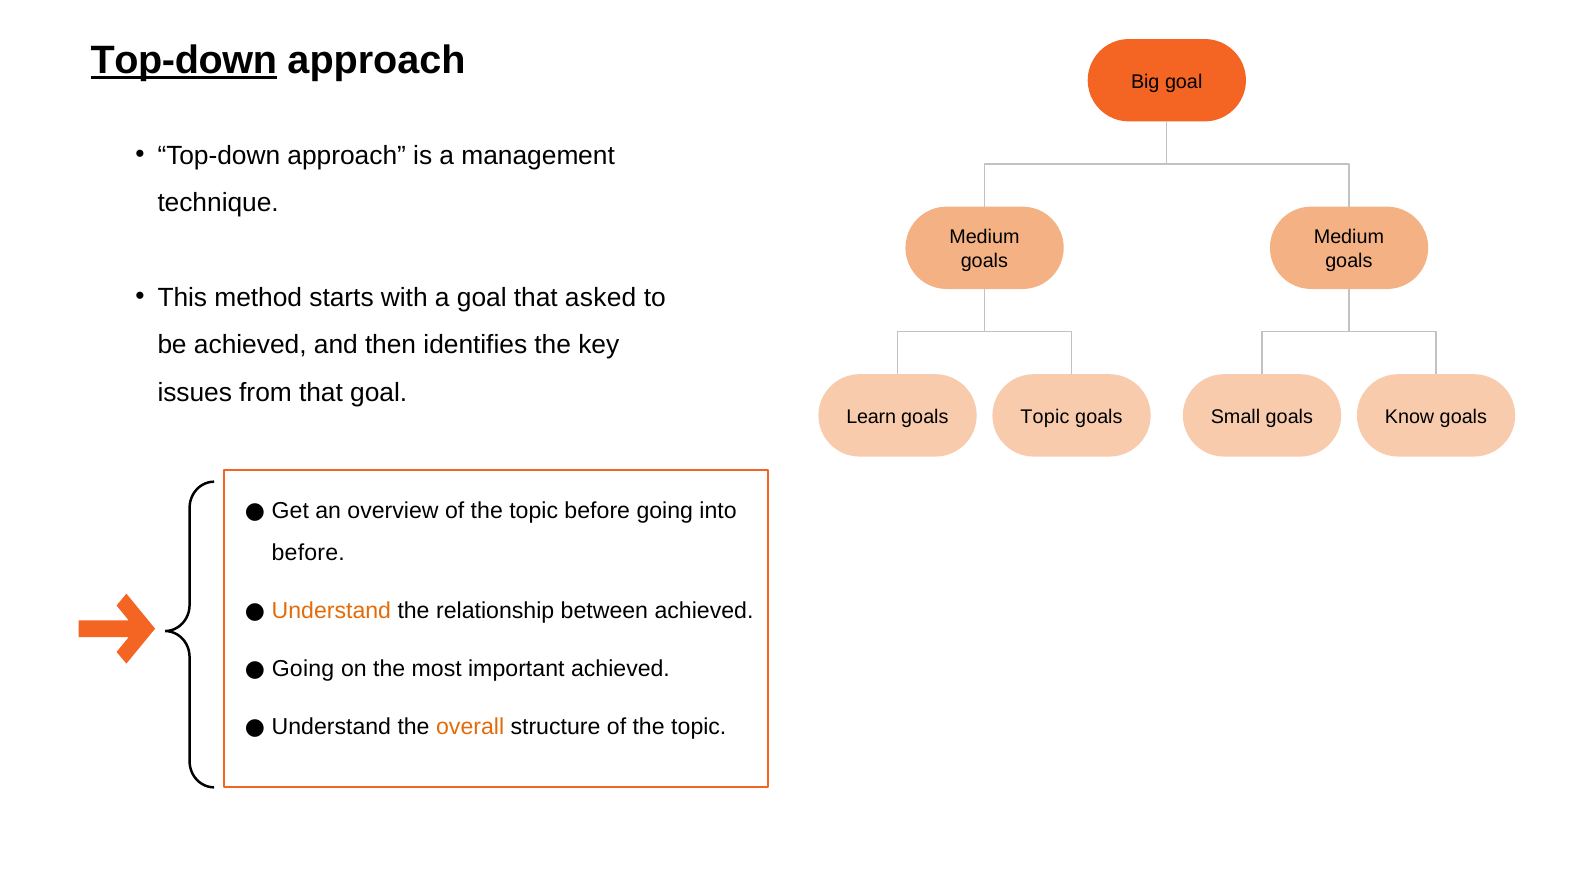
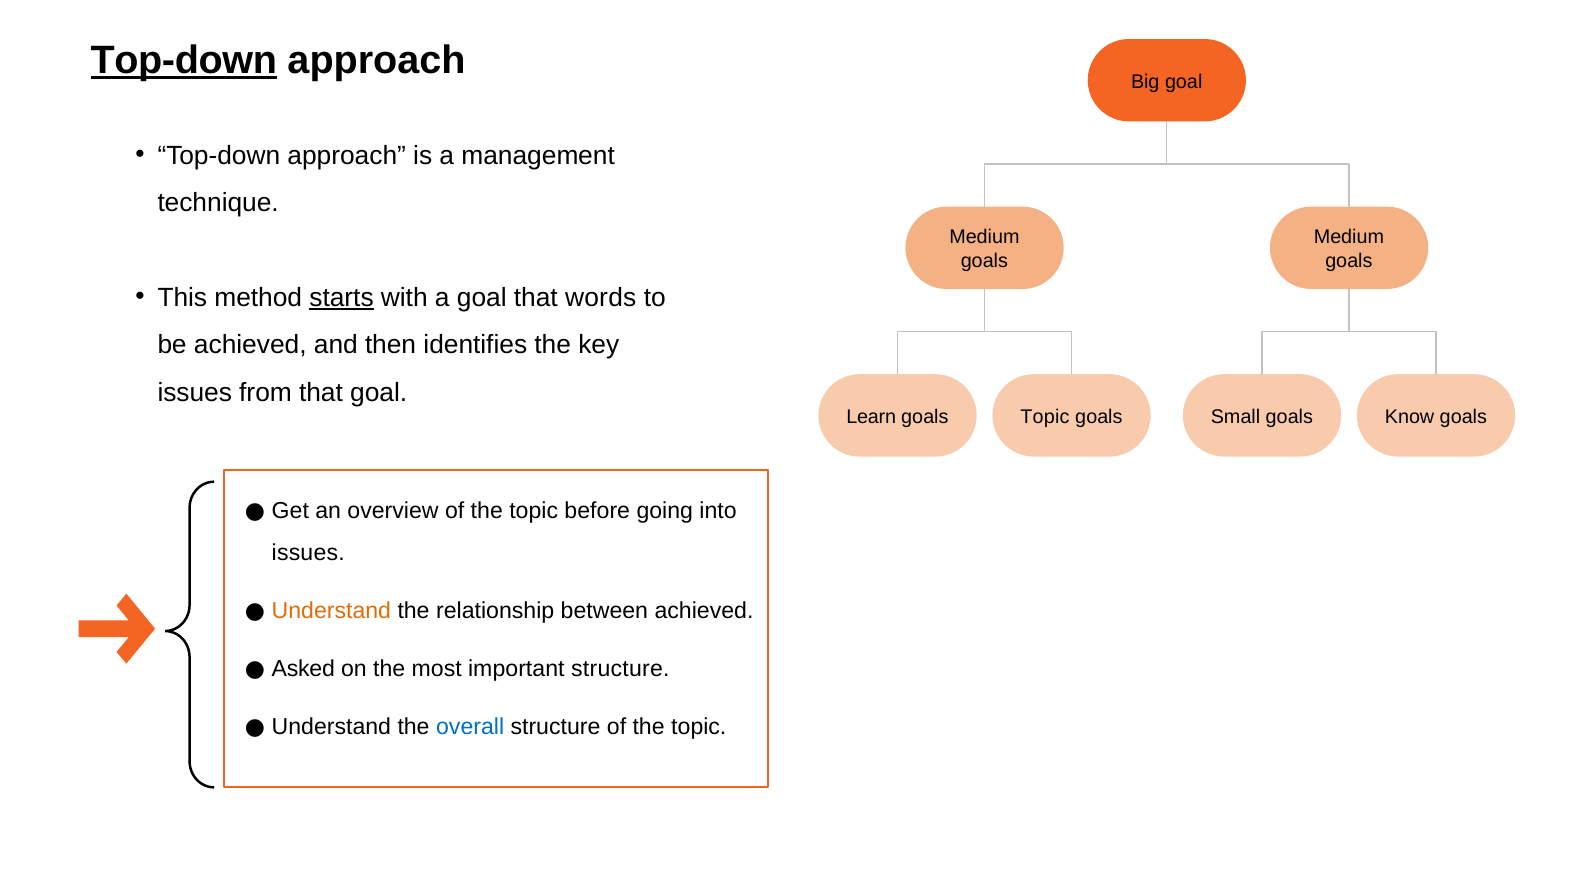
starts underline: none -> present
asked: asked -> words
before at (308, 553): before -> issues
Going at (303, 669): Going -> Asked
important achieved: achieved -> structure
overall colour: orange -> blue
